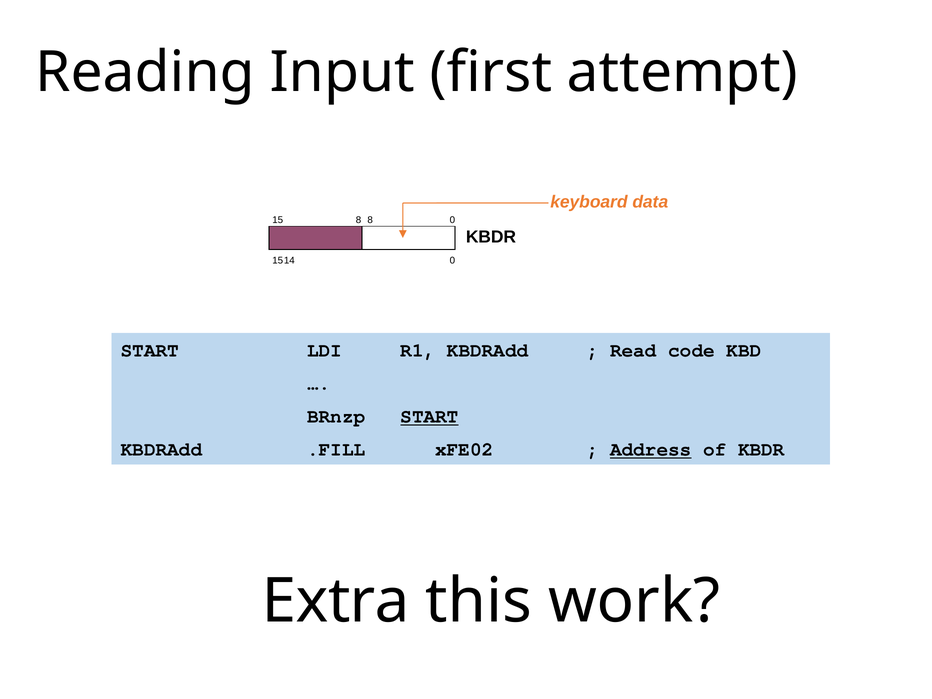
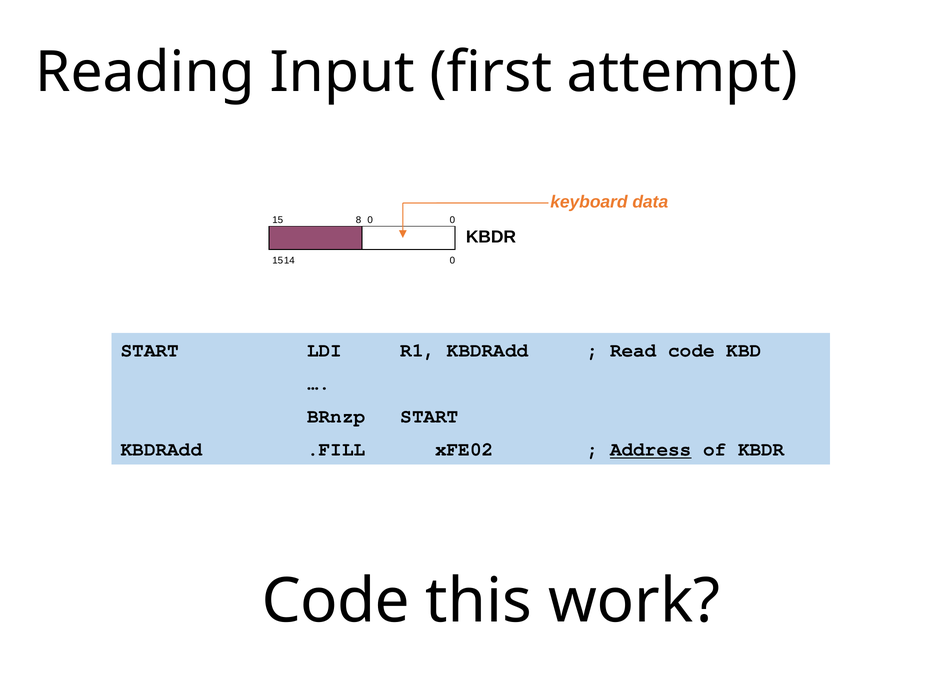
8 8: 8 -> 0
START at (429, 417) underline: present -> none
Extra at (336, 601): Extra -> Code
